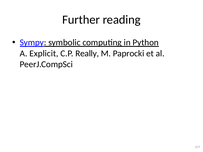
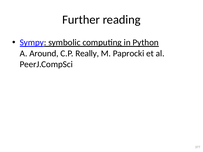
Explicit: Explicit -> Around
